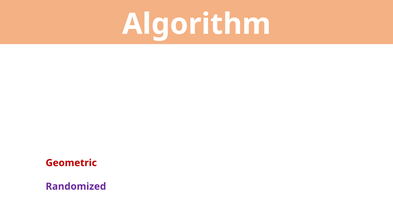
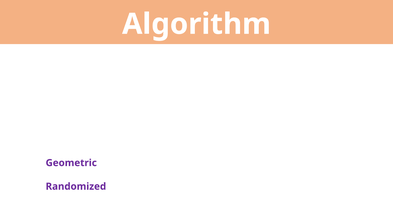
Geometric colour: red -> purple
